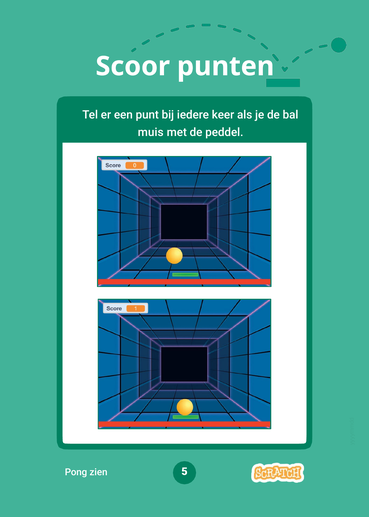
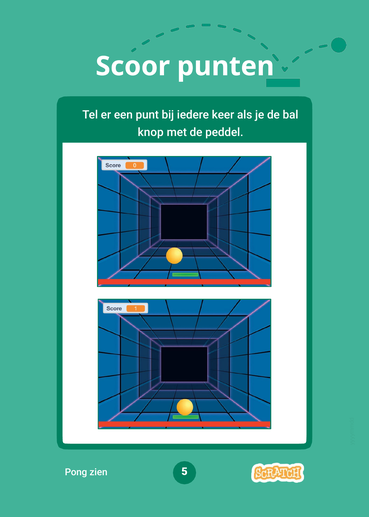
muis: muis -> knop
